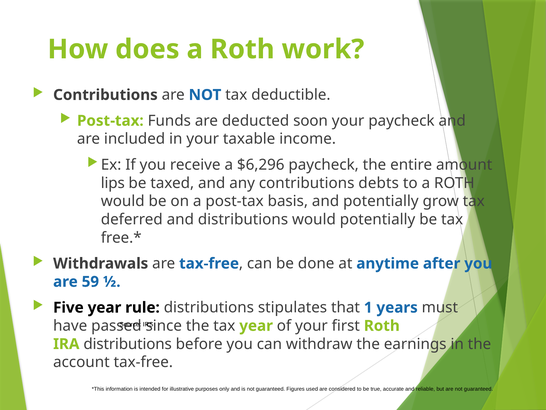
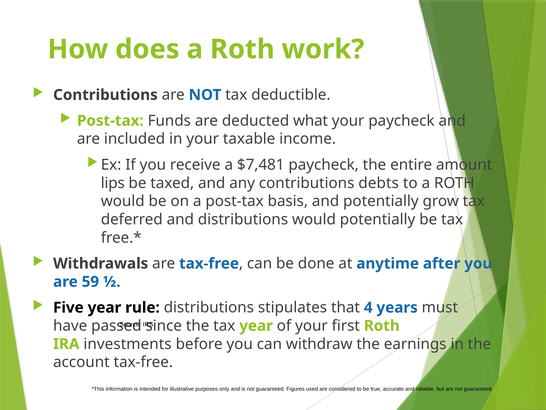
soon: soon -> what
$6,296: $6,296 -> $7,481
1: 1 -> 4
IRA distributions: distributions -> investments
